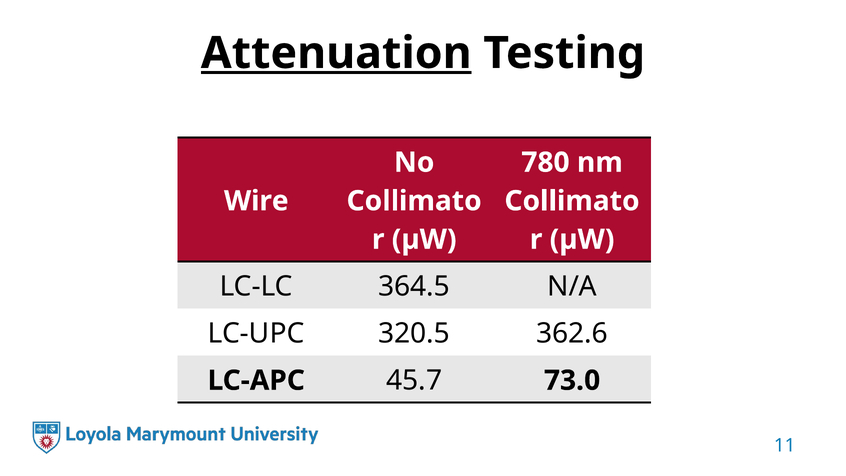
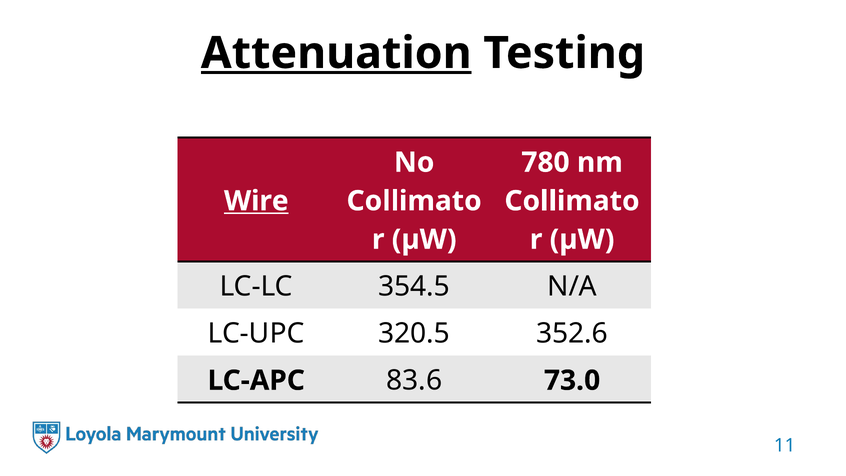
Wire underline: none -> present
364.5: 364.5 -> 354.5
362.6: 362.6 -> 352.6
45.7: 45.7 -> 83.6
